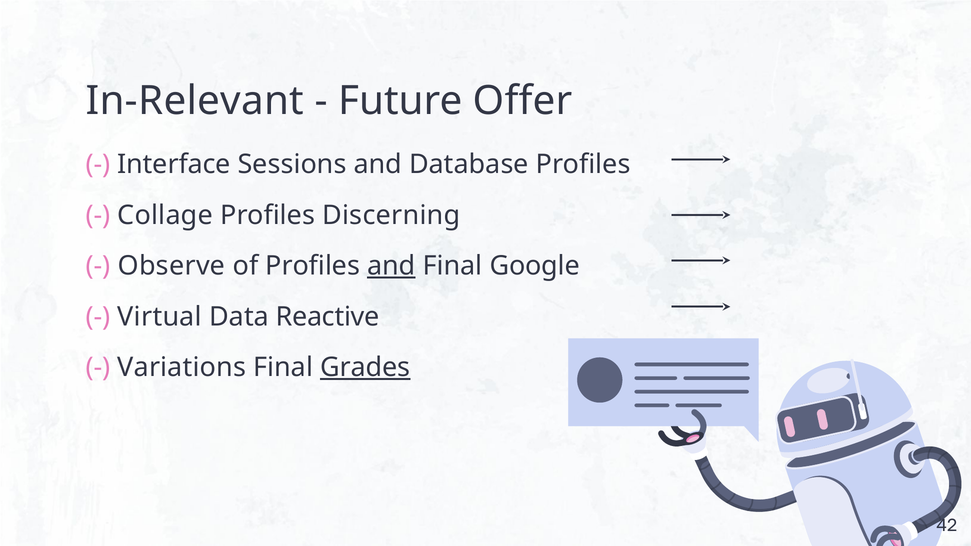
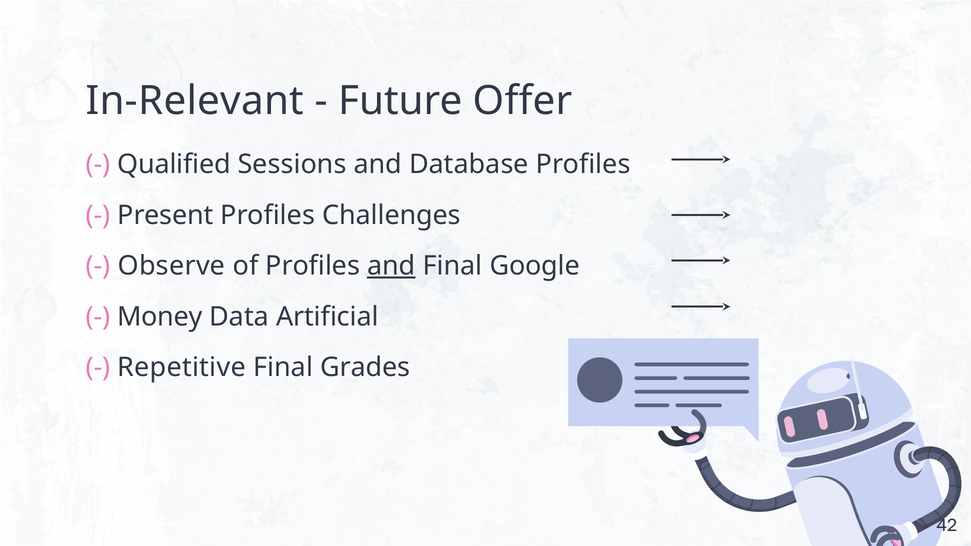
Interface: Interface -> Qualified
Collage: Collage -> Present
Discerning: Discerning -> Challenges
Virtual: Virtual -> Money
Reactive: Reactive -> Artificial
Variations: Variations -> Repetitive
Grades underline: present -> none
